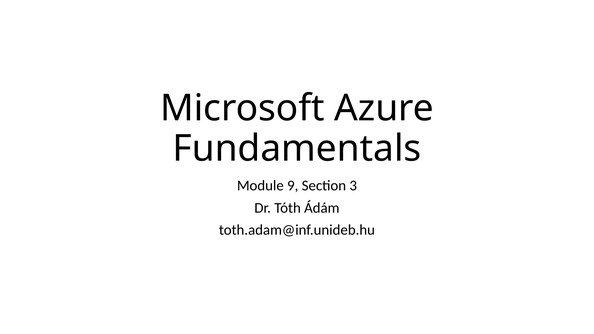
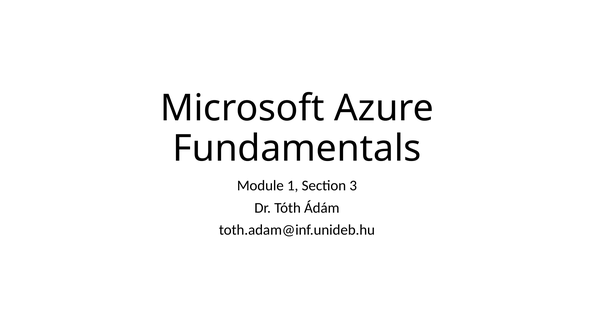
9: 9 -> 1
